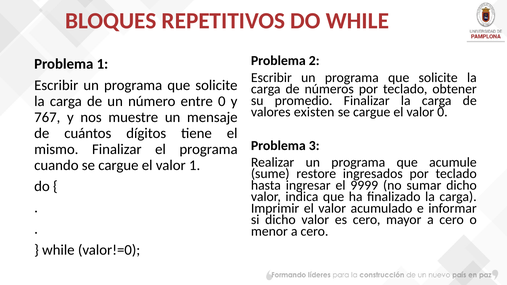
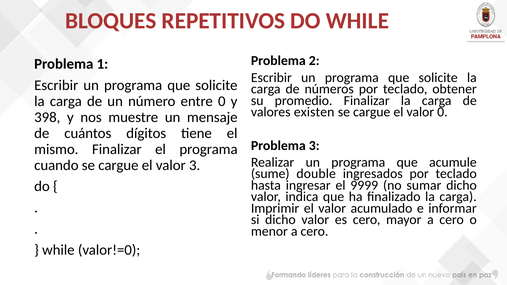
767: 767 -> 398
valor 1: 1 -> 3
restore: restore -> double
